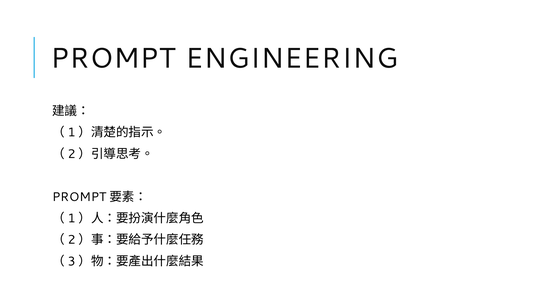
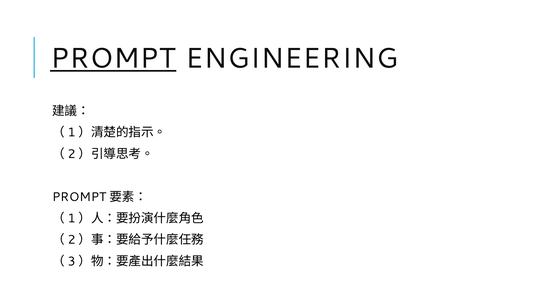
PROMPT underline: none -> present
